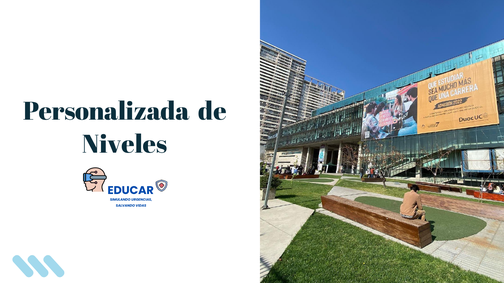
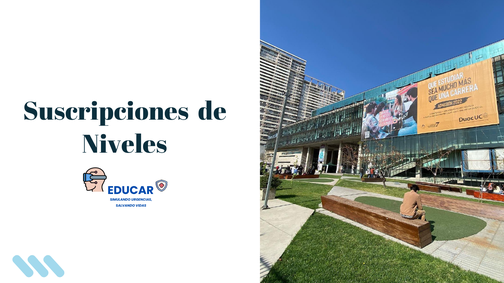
Personalizada: Personalizada -> Suscripciones
